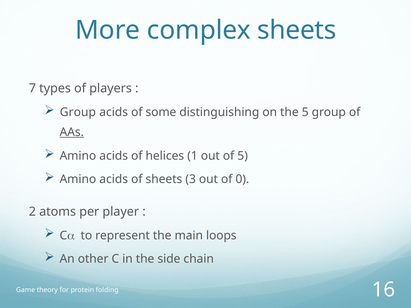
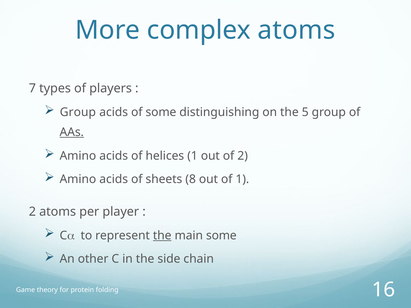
complex sheets: sheets -> atoms
of 5: 5 -> 2
3: 3 -> 8
of 0: 0 -> 1
the at (162, 236) underline: none -> present
main loops: loops -> some
